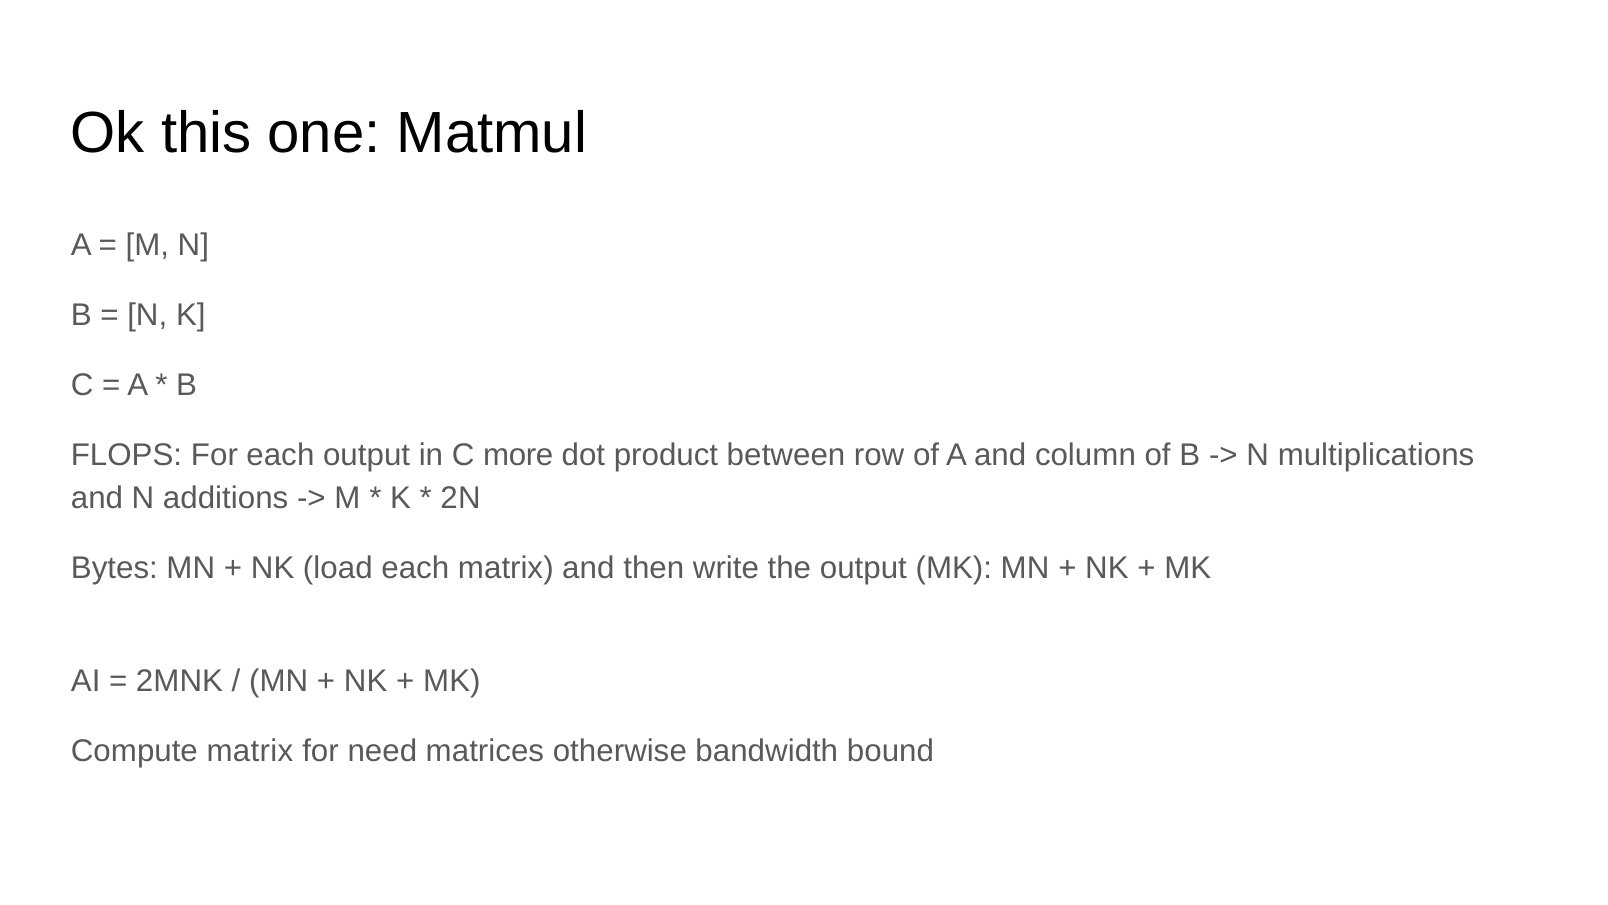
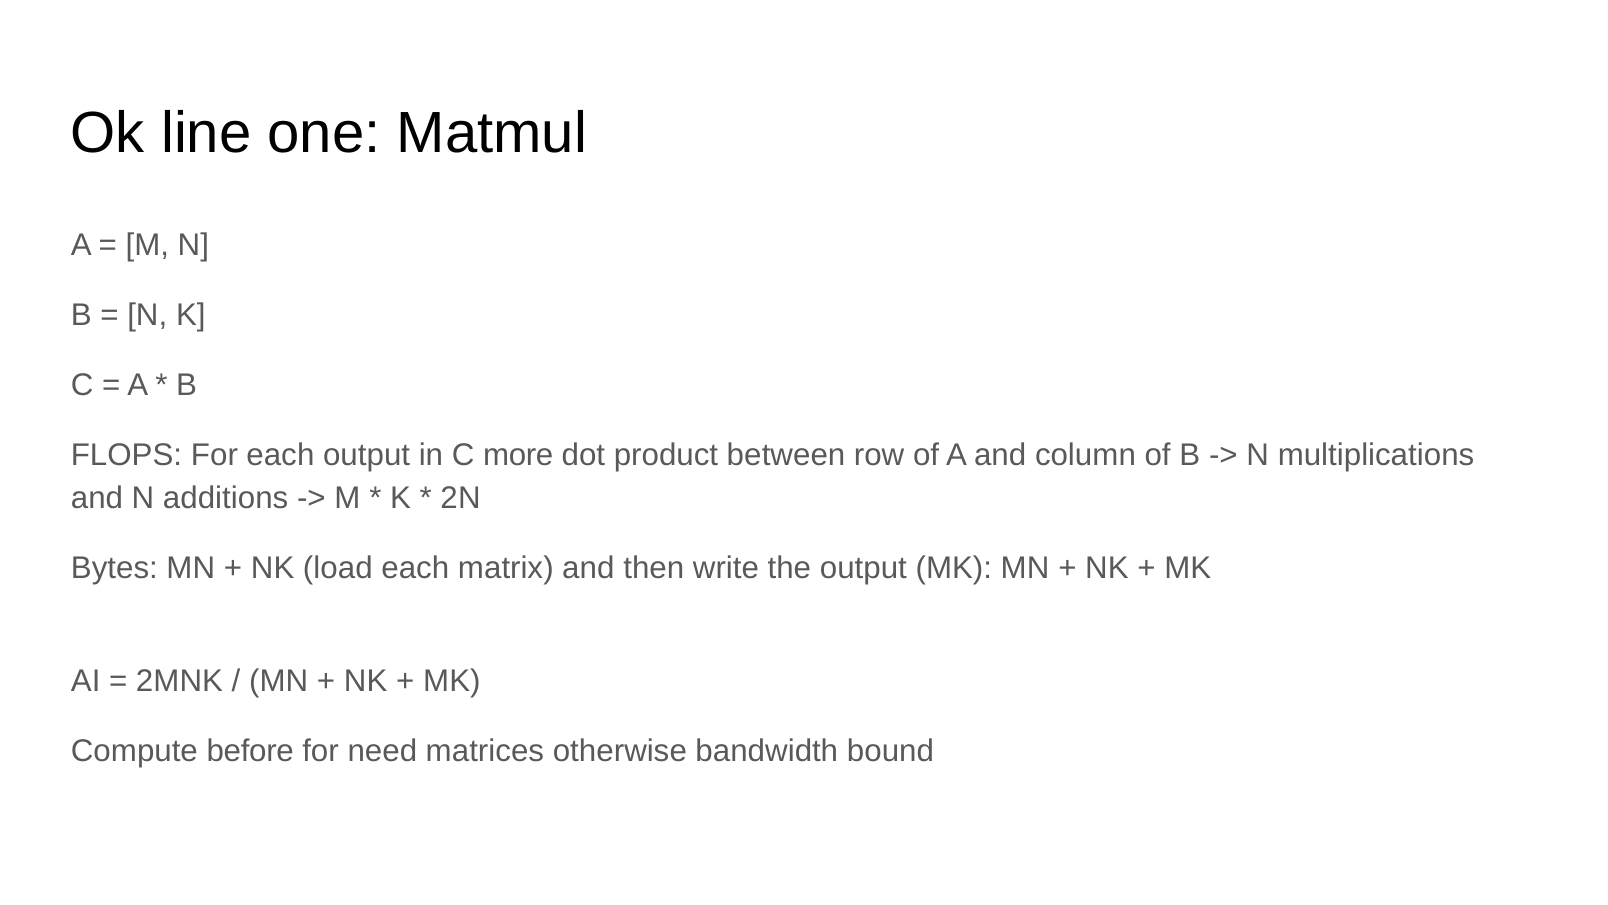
this: this -> line
Compute matrix: matrix -> before
